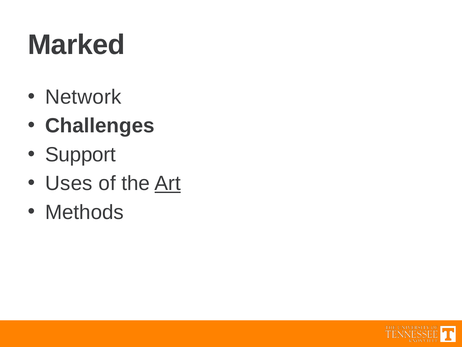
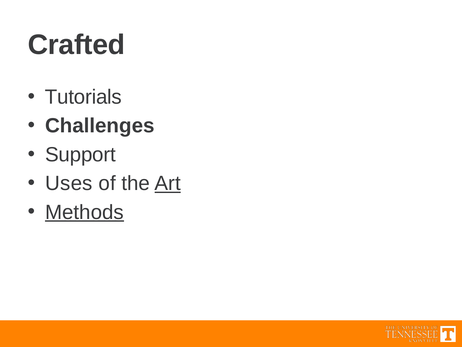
Marked: Marked -> Crafted
Network: Network -> Tutorials
Methods underline: none -> present
